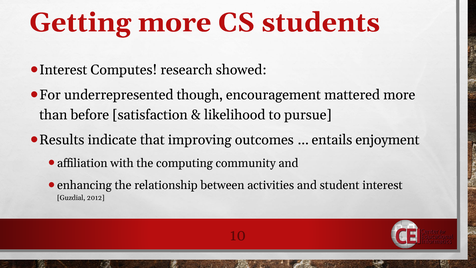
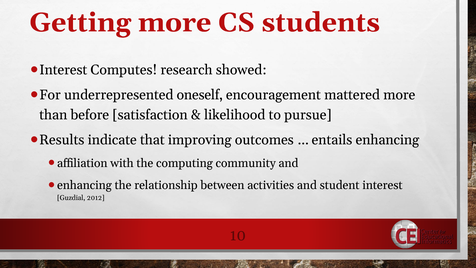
though: though -> oneself
entails enjoyment: enjoyment -> enhancing
